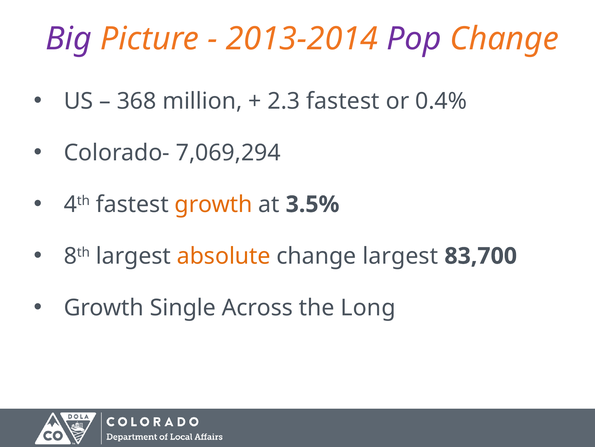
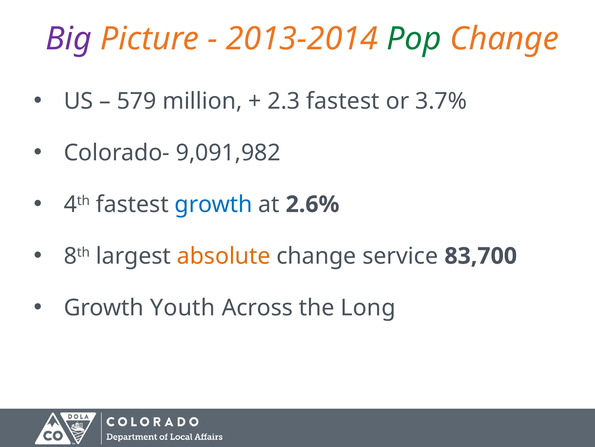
Pop colour: purple -> green
368: 368 -> 579
0.4%: 0.4% -> 3.7%
7,069,294: 7,069,294 -> 9,091,982
growth at (214, 204) colour: orange -> blue
3.5%: 3.5% -> 2.6%
change largest: largest -> service
Single: Single -> Youth
